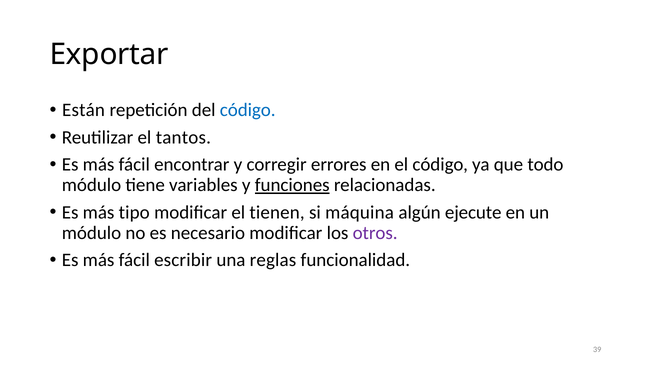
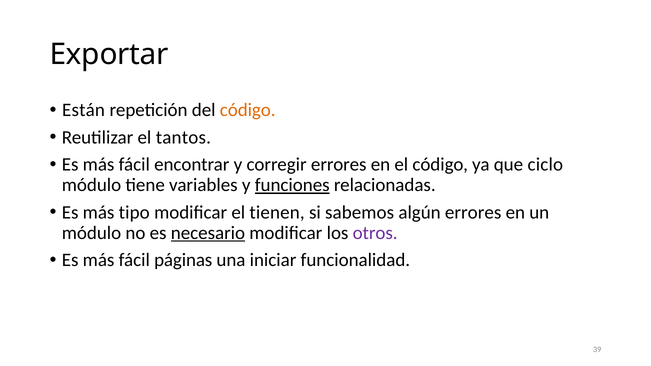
código at (248, 110) colour: blue -> orange
todo: todo -> ciclo
máquina: máquina -> sabemos
algún ejecute: ejecute -> errores
necesario underline: none -> present
escribir: escribir -> páginas
reglas: reglas -> iniciar
